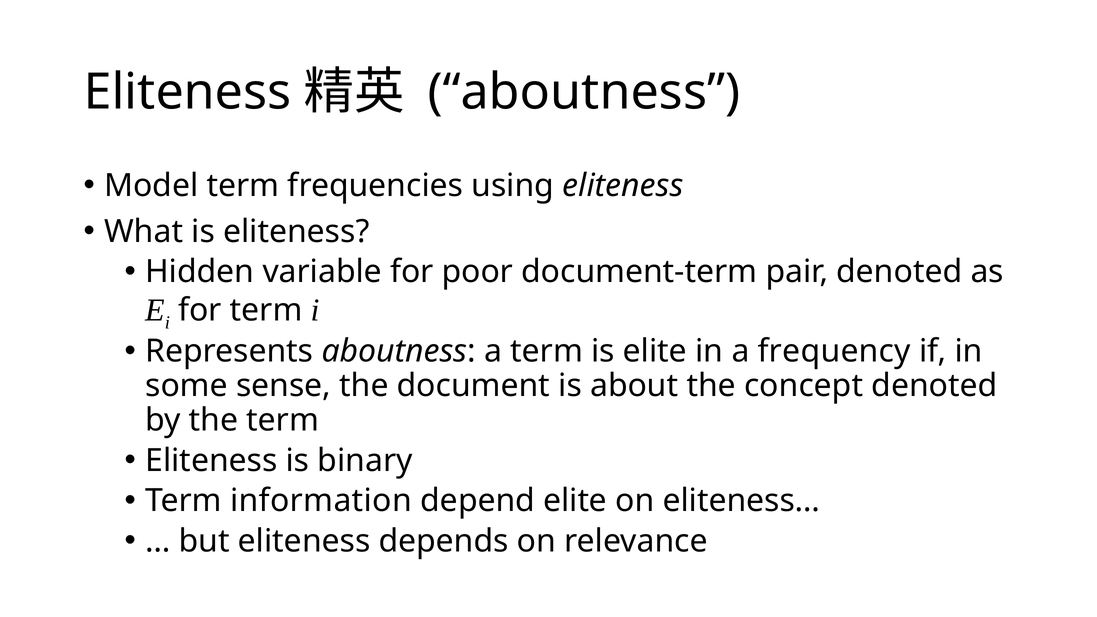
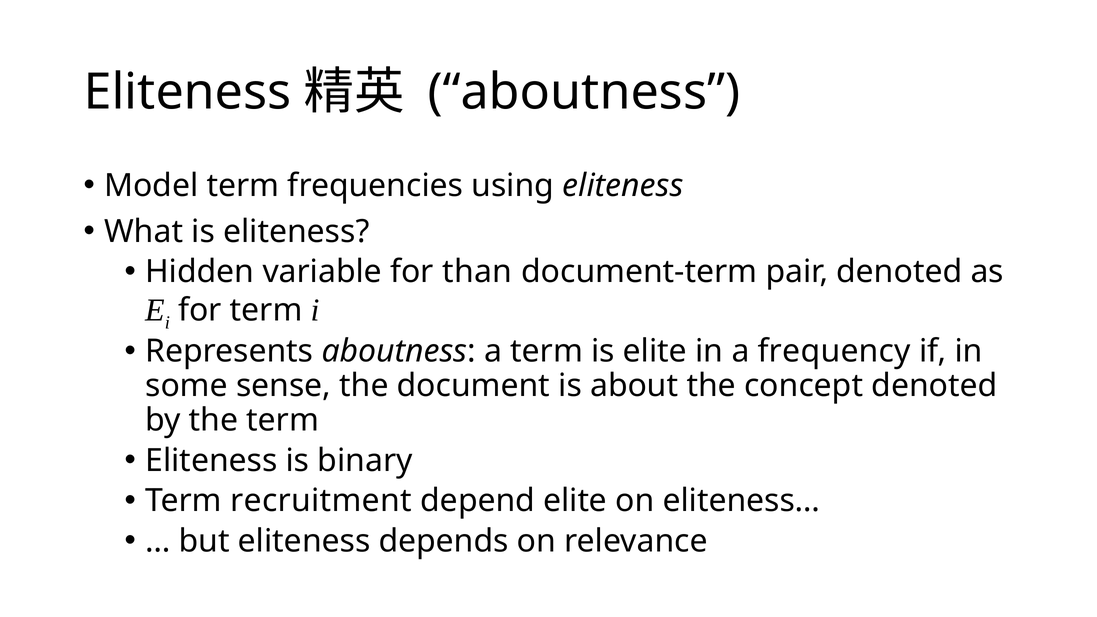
poor: poor -> than
information: information -> recruitment
